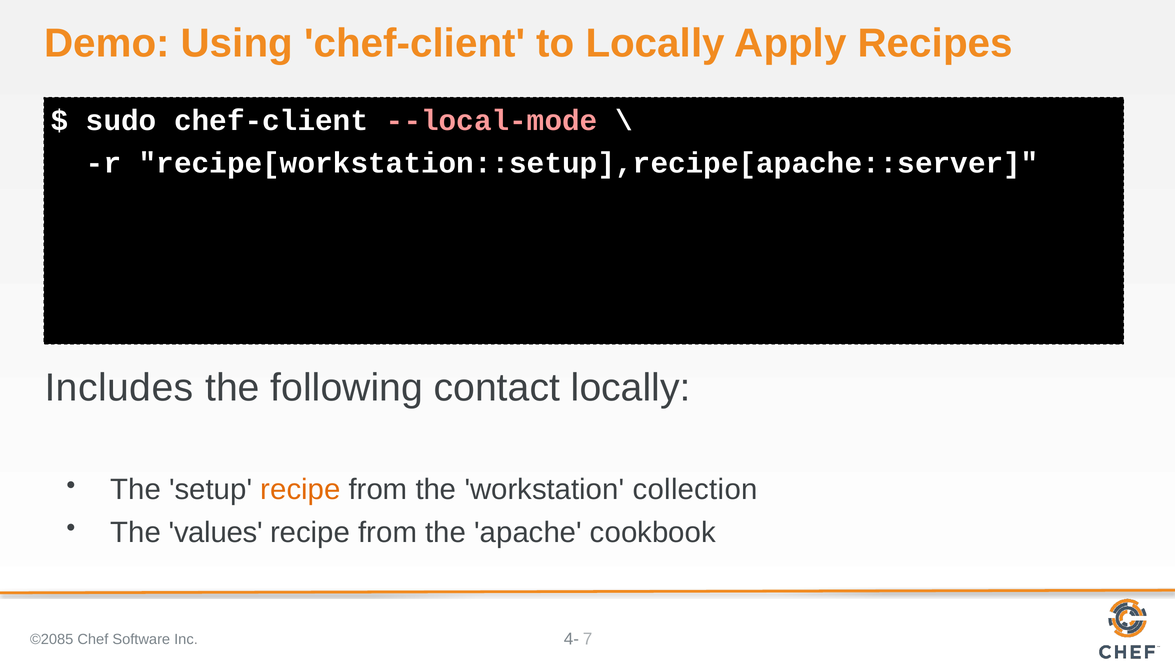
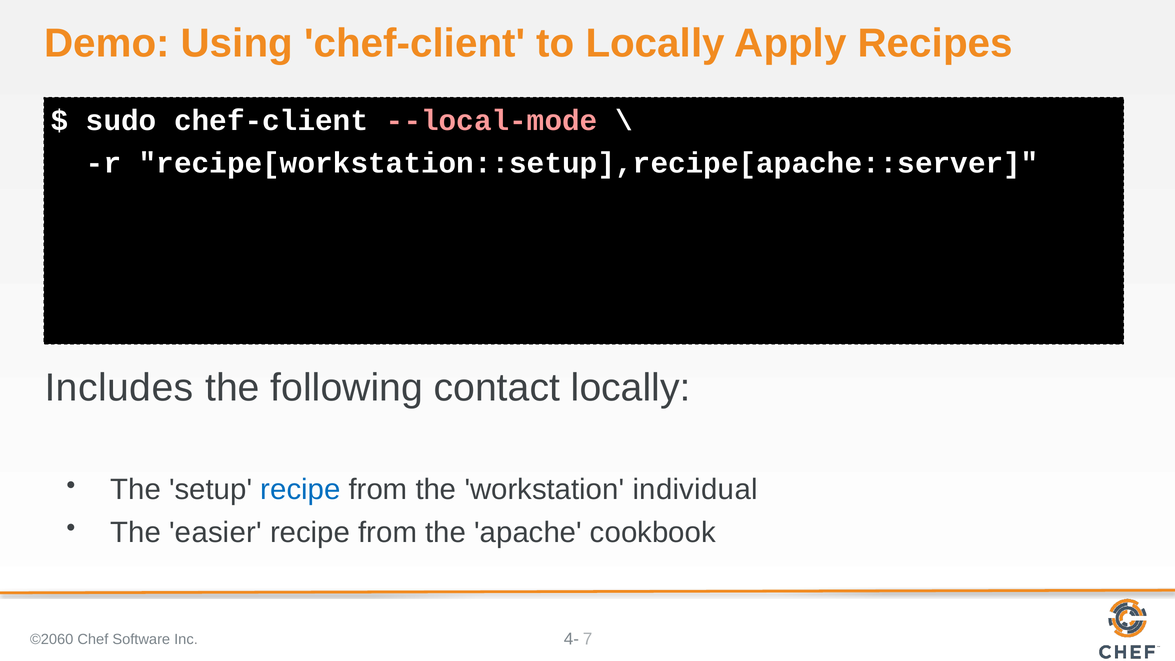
recipe at (300, 490) colour: orange -> blue
collection: collection -> individual
values: values -> easier
©2085: ©2085 -> ©2060
